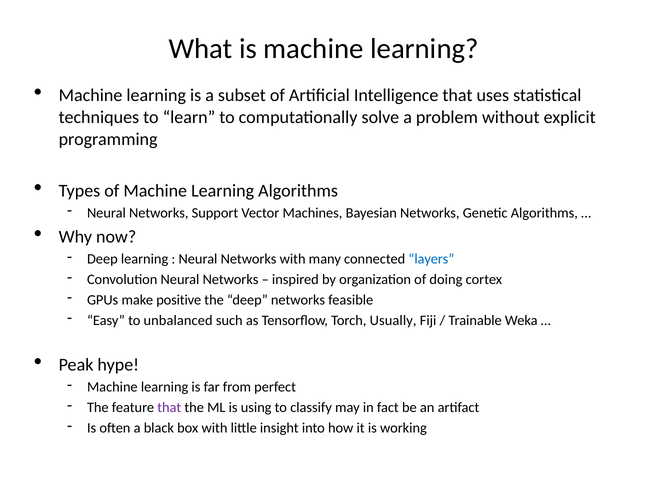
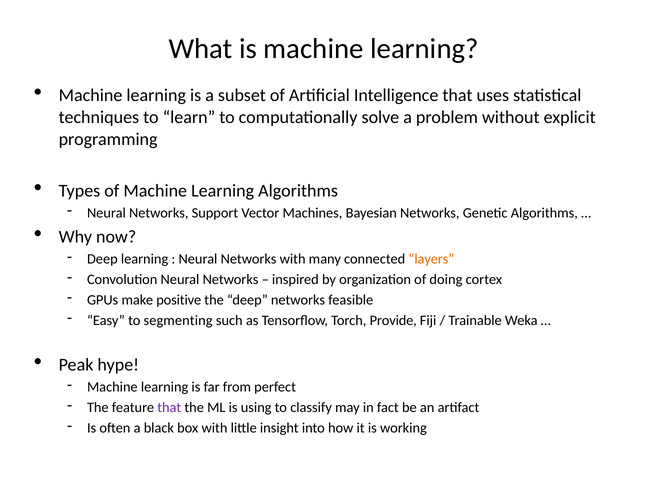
layers colour: blue -> orange
unbalanced: unbalanced -> segmenting
Usually: Usually -> Provide
